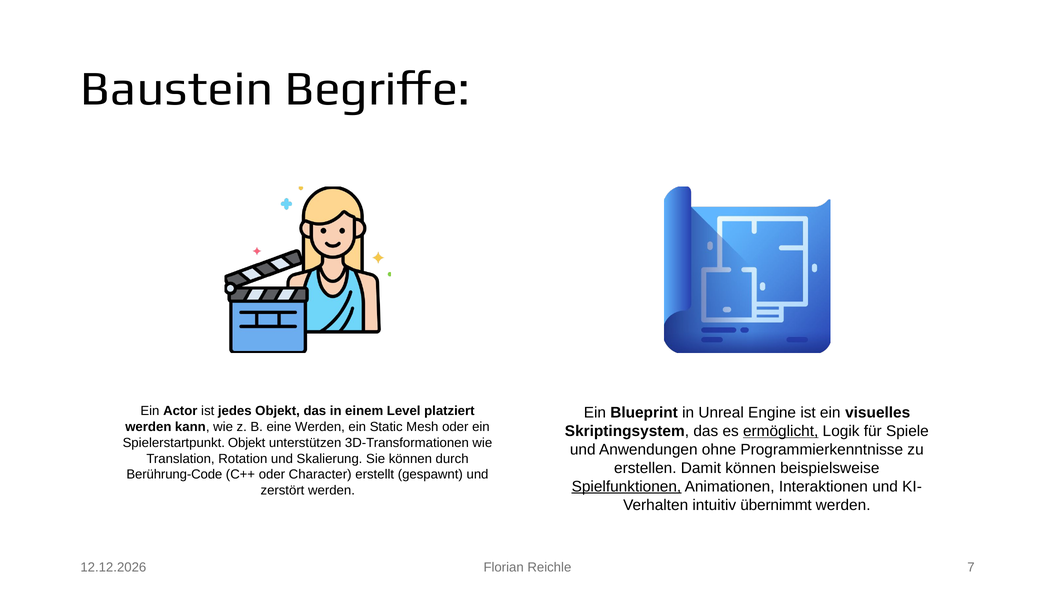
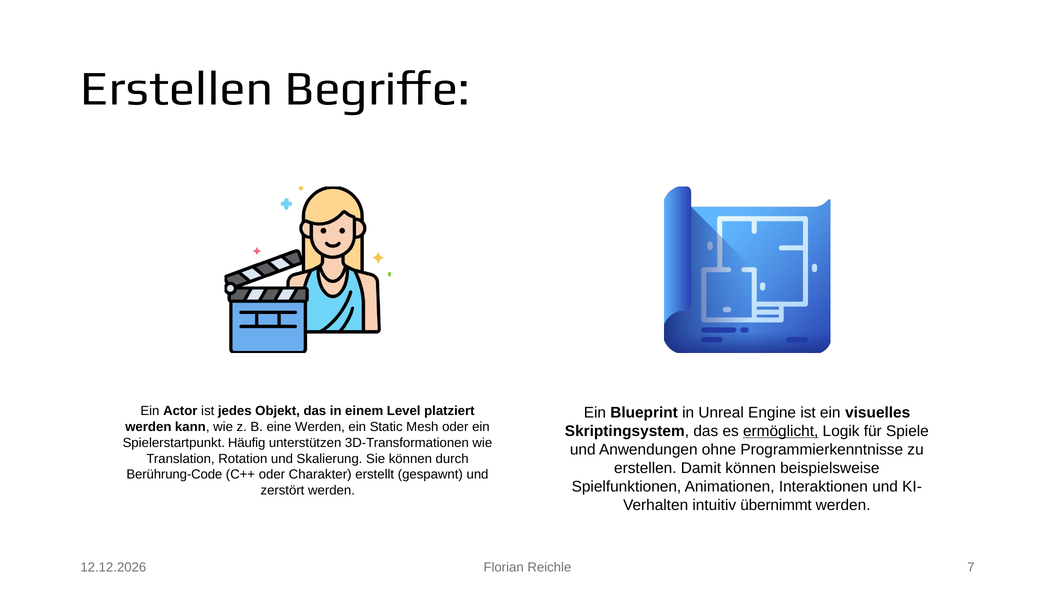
Baustein at (177, 89): Baustein -> Erstellen
Spielerstartpunkt Objekt: Objekt -> Häufig
Character: Character -> Charakter
Spielfunktionen underline: present -> none
